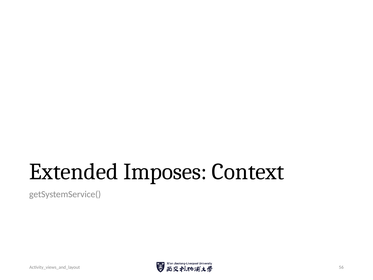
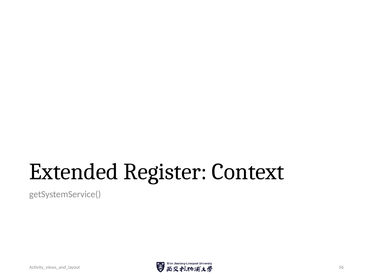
Imposes: Imposes -> Register
